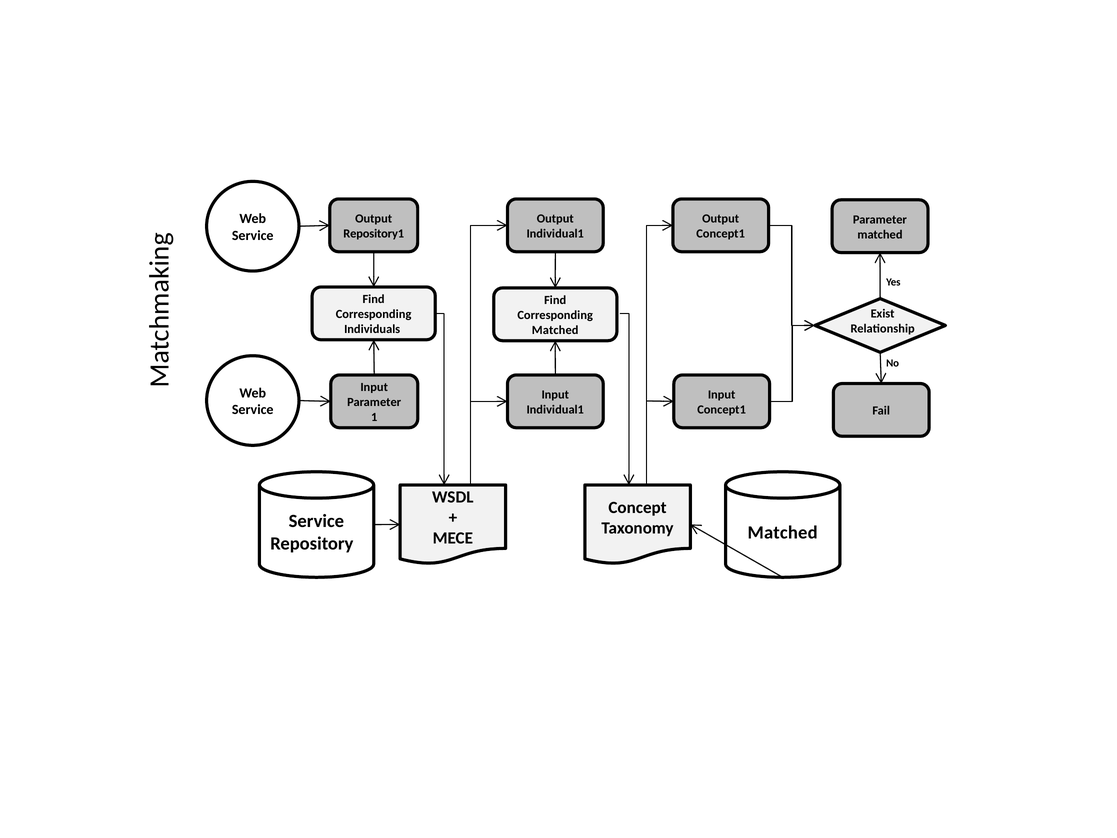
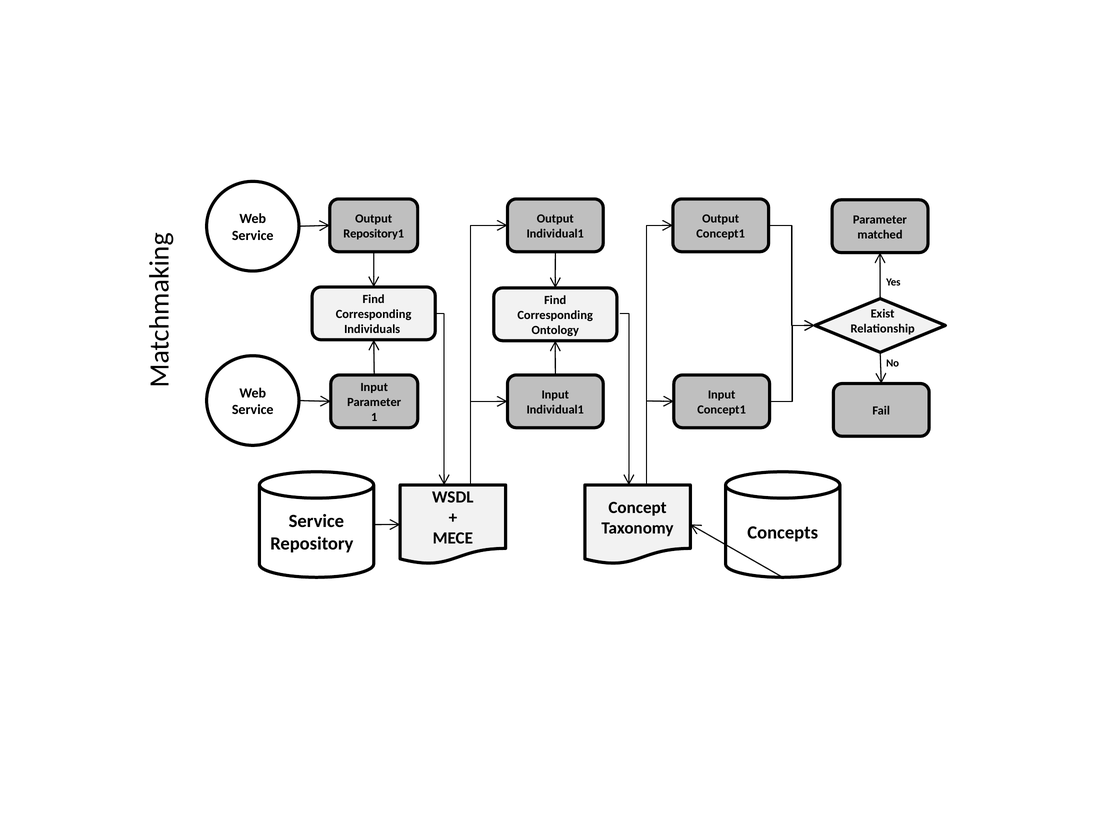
Matched at (555, 330): Matched -> Ontology
Matched at (783, 532): Matched -> Concepts
